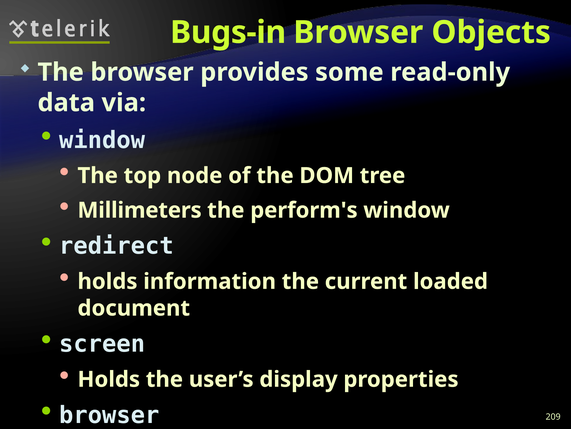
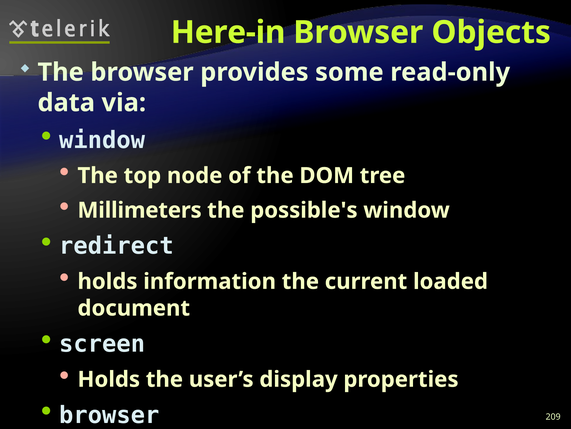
Bugs-in: Bugs-in -> Here-in
perform's: perform's -> possible's
